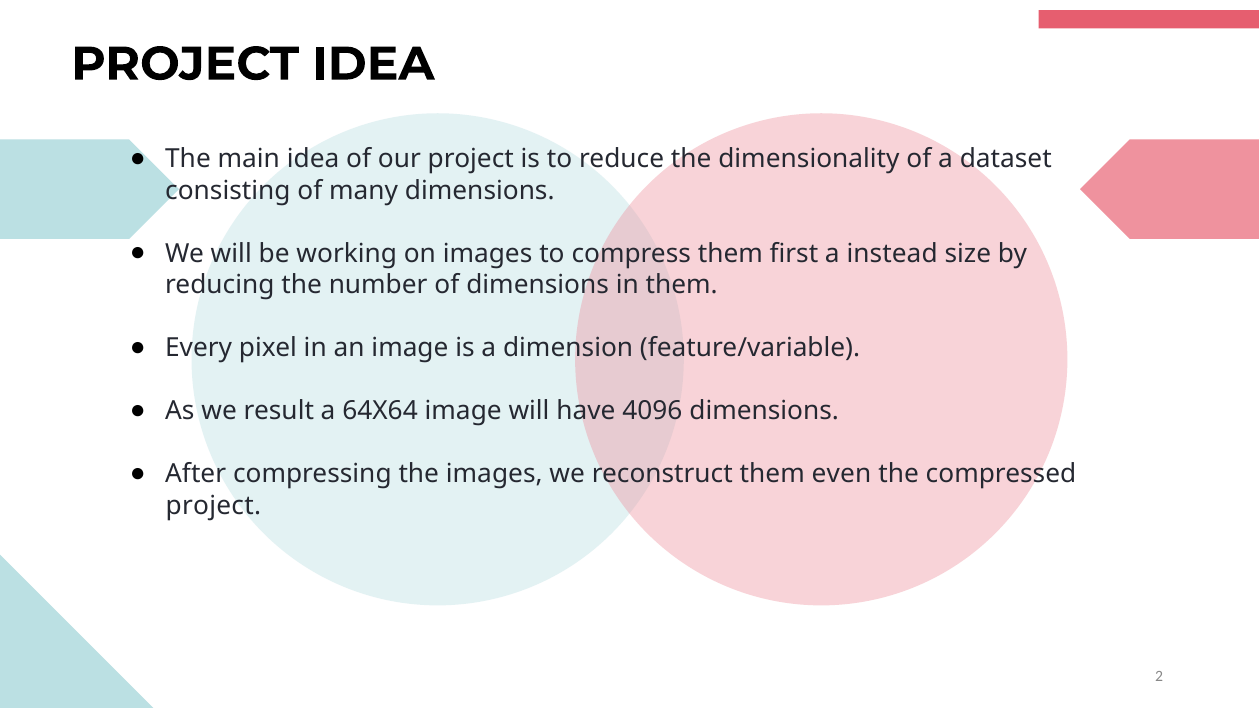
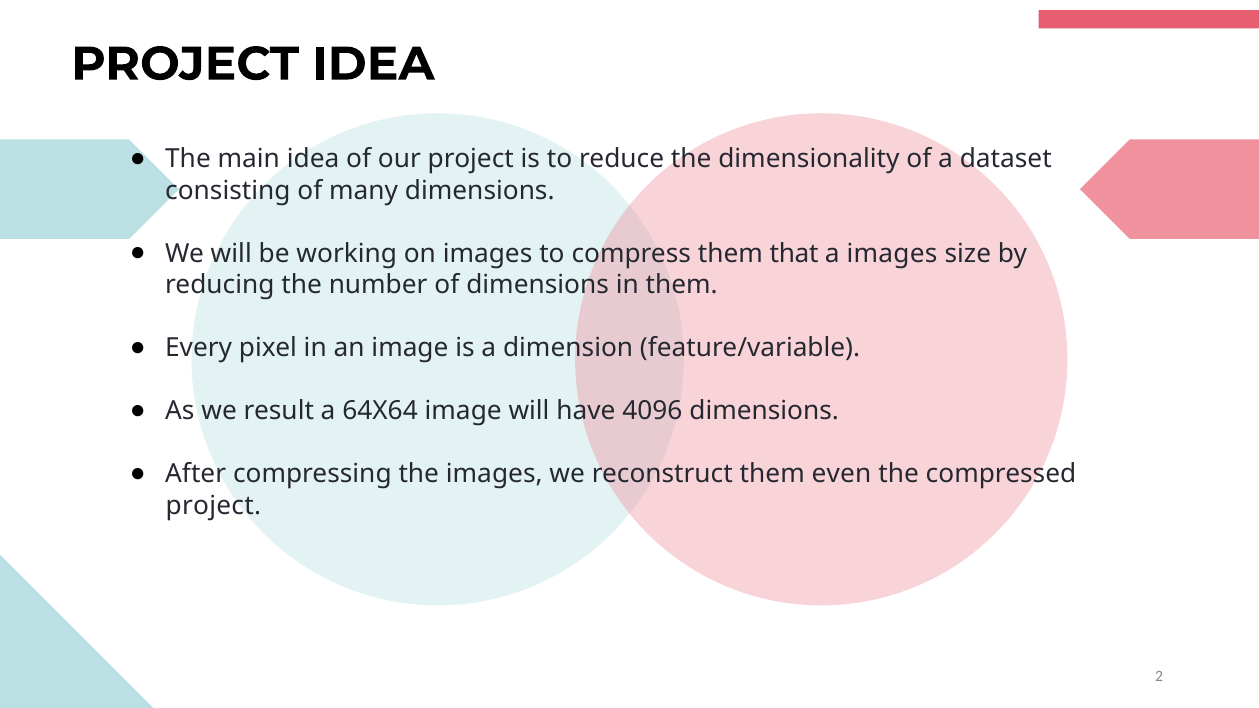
first: first -> that
a instead: instead -> images
